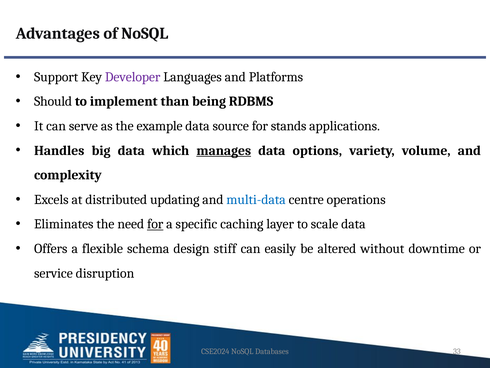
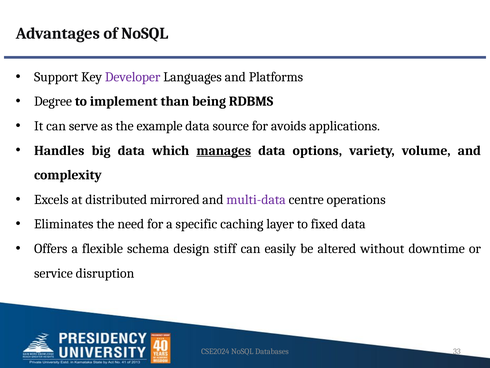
Should: Should -> Degree
stands: stands -> avoids
updating: updating -> mirrored
multi-data colour: blue -> purple
for at (155, 224) underline: present -> none
scale: scale -> fixed
